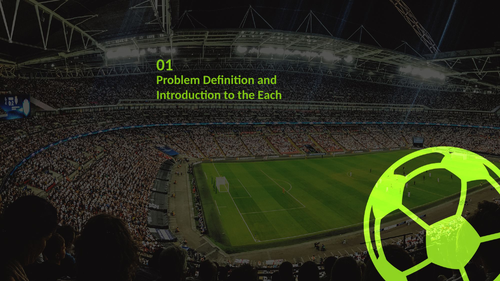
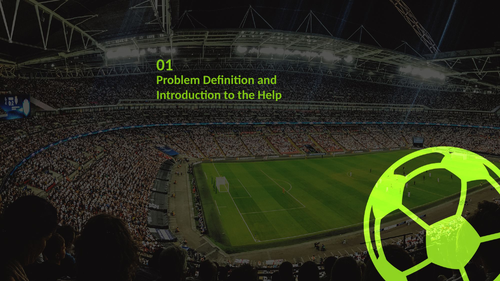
Each: Each -> Help
